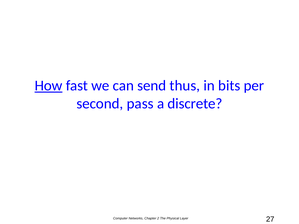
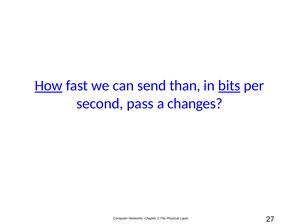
thus: thus -> than
bits underline: none -> present
discrete: discrete -> changes
